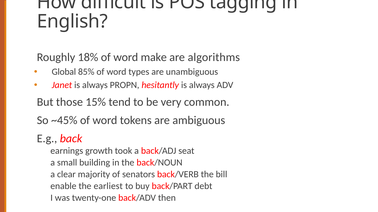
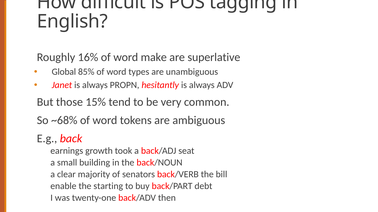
18%: 18% -> 16%
algorithms: algorithms -> superlative
~45%: ~45% -> ~68%
earliest: earliest -> starting
